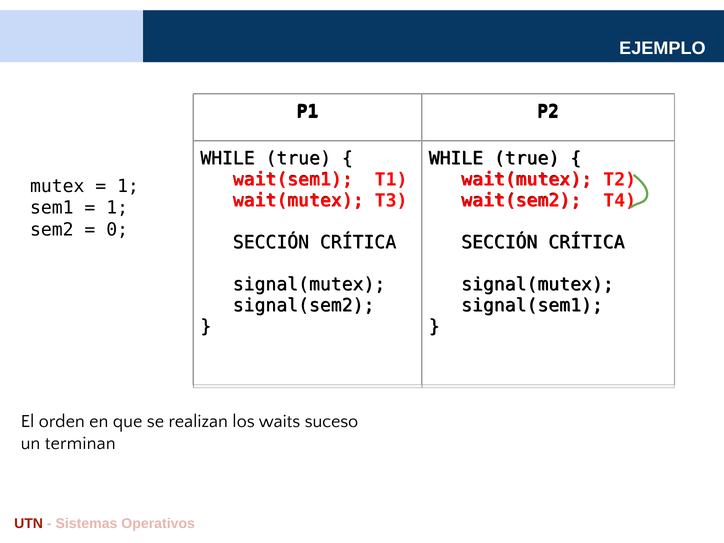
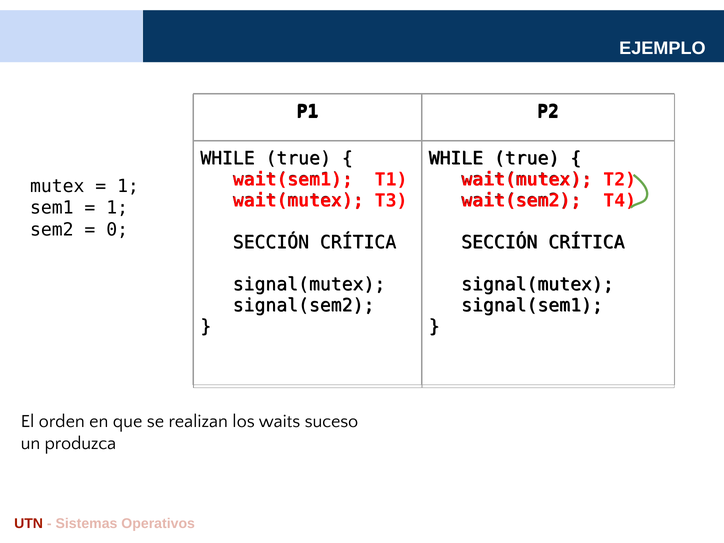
terminan: terminan -> produzca
